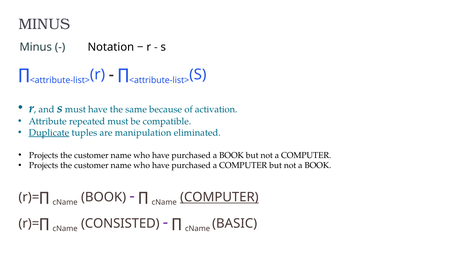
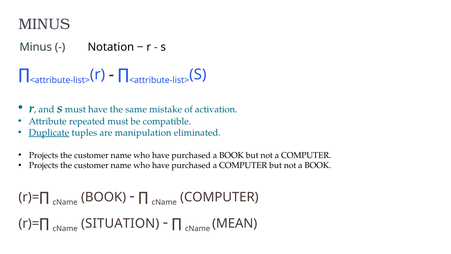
because: because -> mistake
COMPUTER at (219, 197) underline: present -> none
CONSISTED: CONSISTED -> SITUATION
BASIC: BASIC -> MEAN
